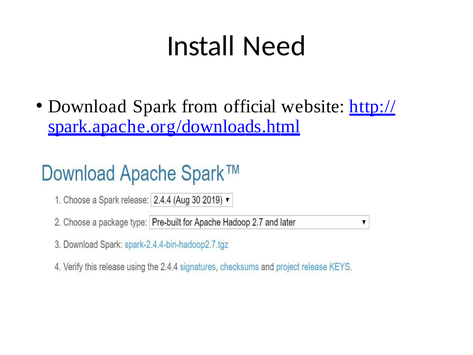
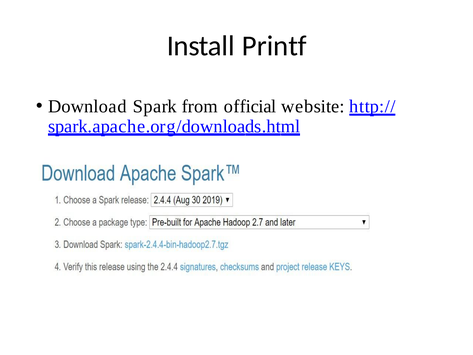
Need: Need -> Printf
